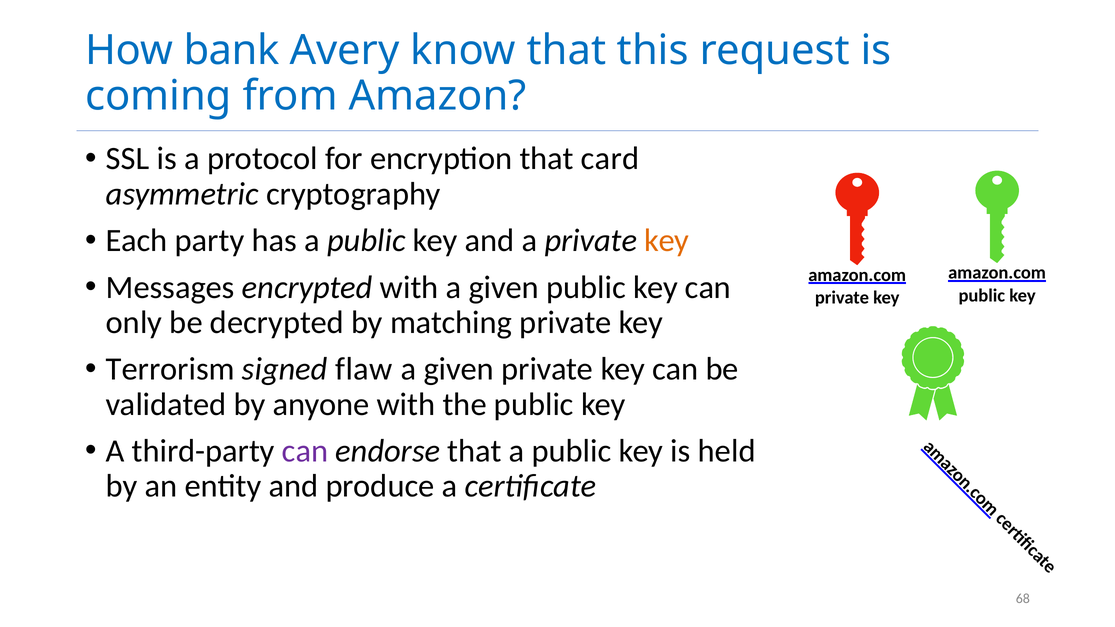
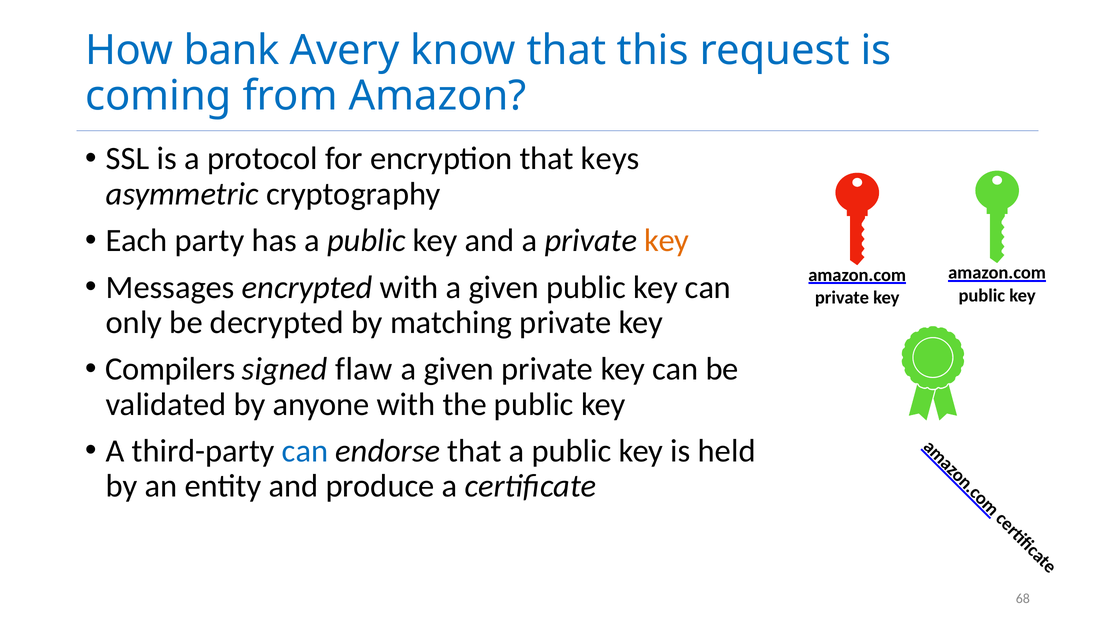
card: card -> keys
Terrorism: Terrorism -> Compilers
can at (305, 451) colour: purple -> blue
